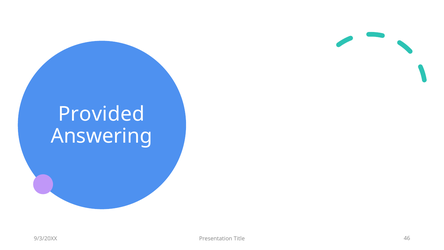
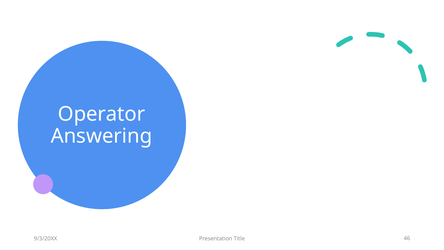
Provided: Provided -> Operator
